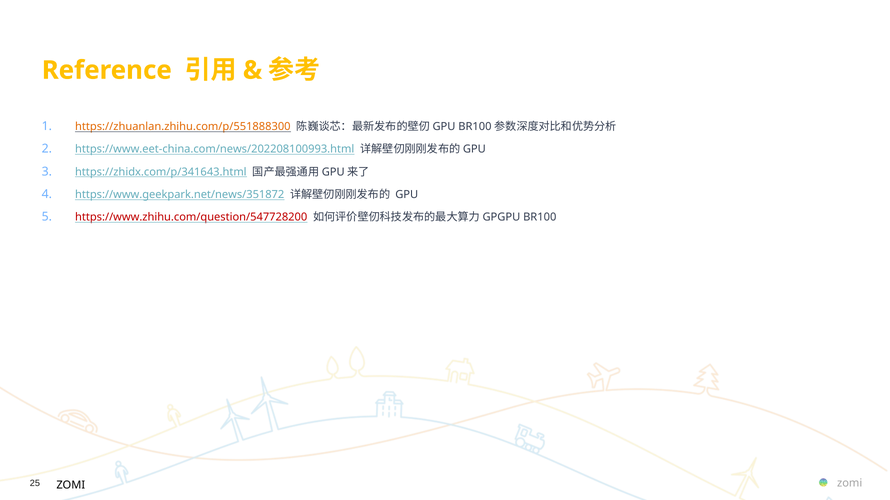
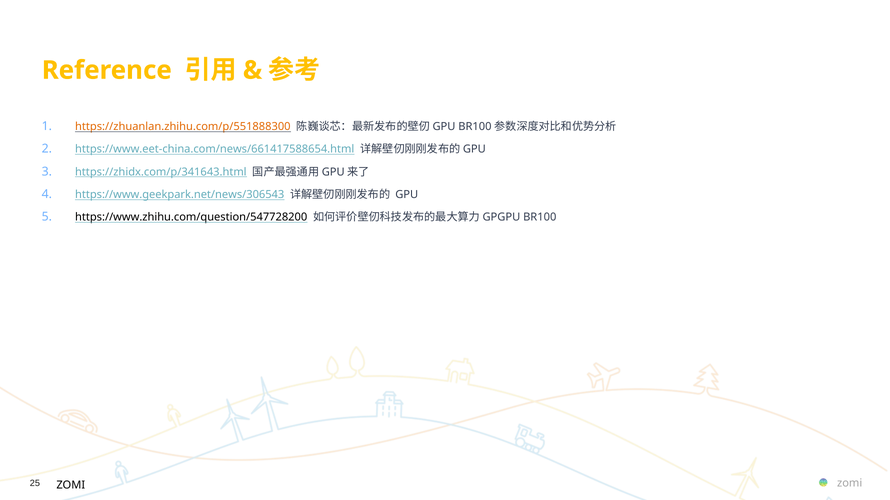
https://www.eet-china.com/news/202208100993.html: https://www.eet-china.com/news/202208100993.html -> https://www.eet-china.com/news/661417588654.html
https://www.geekpark.net/news/351872: https://www.geekpark.net/news/351872 -> https://www.geekpark.net/news/306543
https://www.zhihu.com/question/547728200 colour: red -> black
